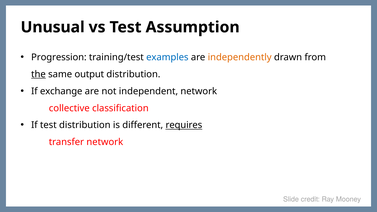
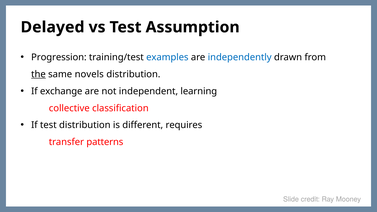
Unusual: Unusual -> Delayed
independently colour: orange -> blue
output: output -> novels
independent network: network -> learning
requires underline: present -> none
transfer network: network -> patterns
